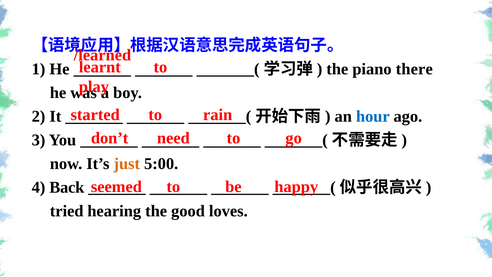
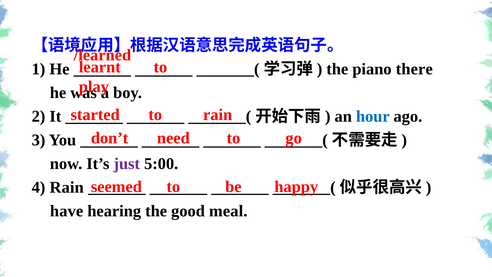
just colour: orange -> purple
4 Back: Back -> Rain
tried: tried -> have
loves: loves -> meal
